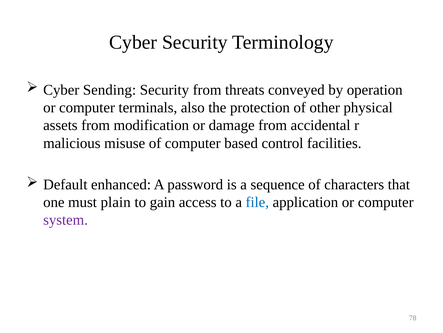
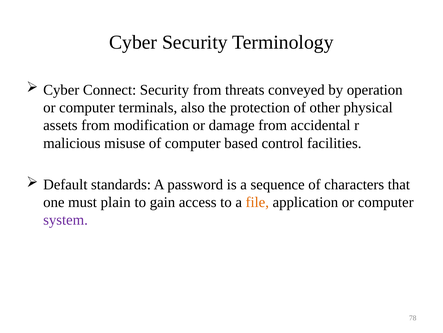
Sending: Sending -> Connect
enhanced: enhanced -> standards
file colour: blue -> orange
